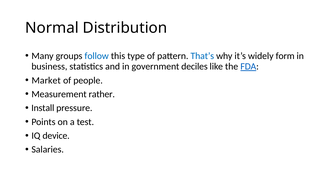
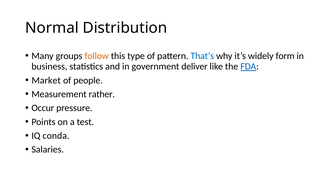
follow colour: blue -> orange
deciles: deciles -> deliver
Install: Install -> Occur
device: device -> conda
